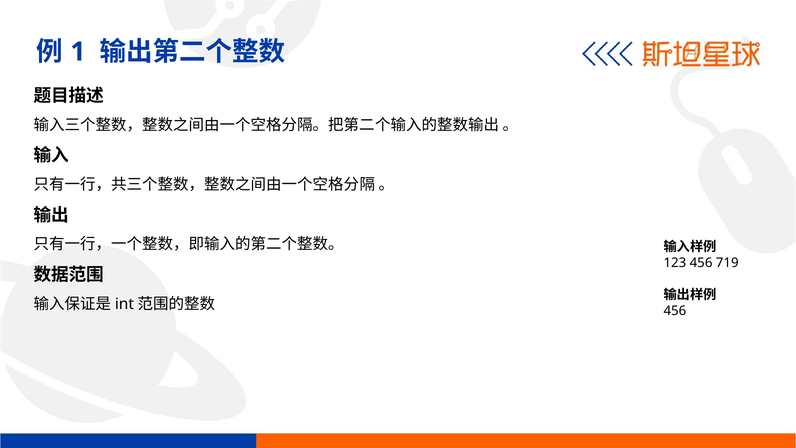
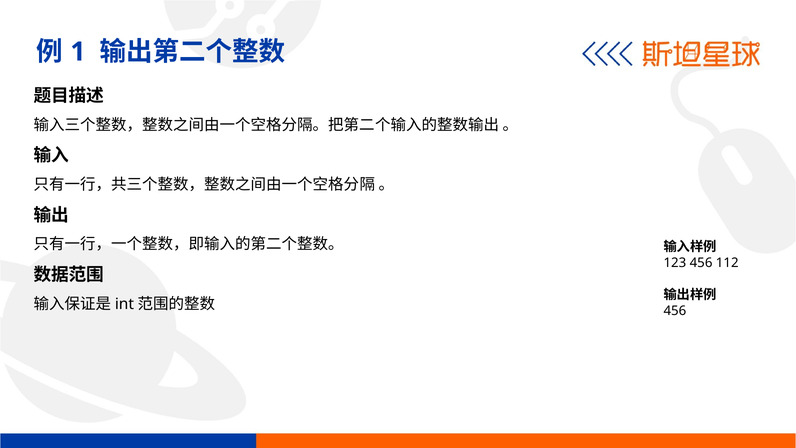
719: 719 -> 112
